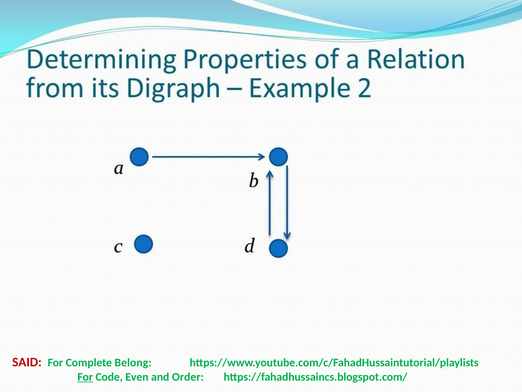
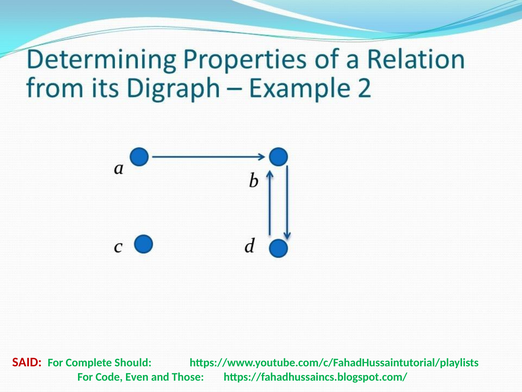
Belong: Belong -> Should
For at (85, 377) underline: present -> none
Order: Order -> Those
